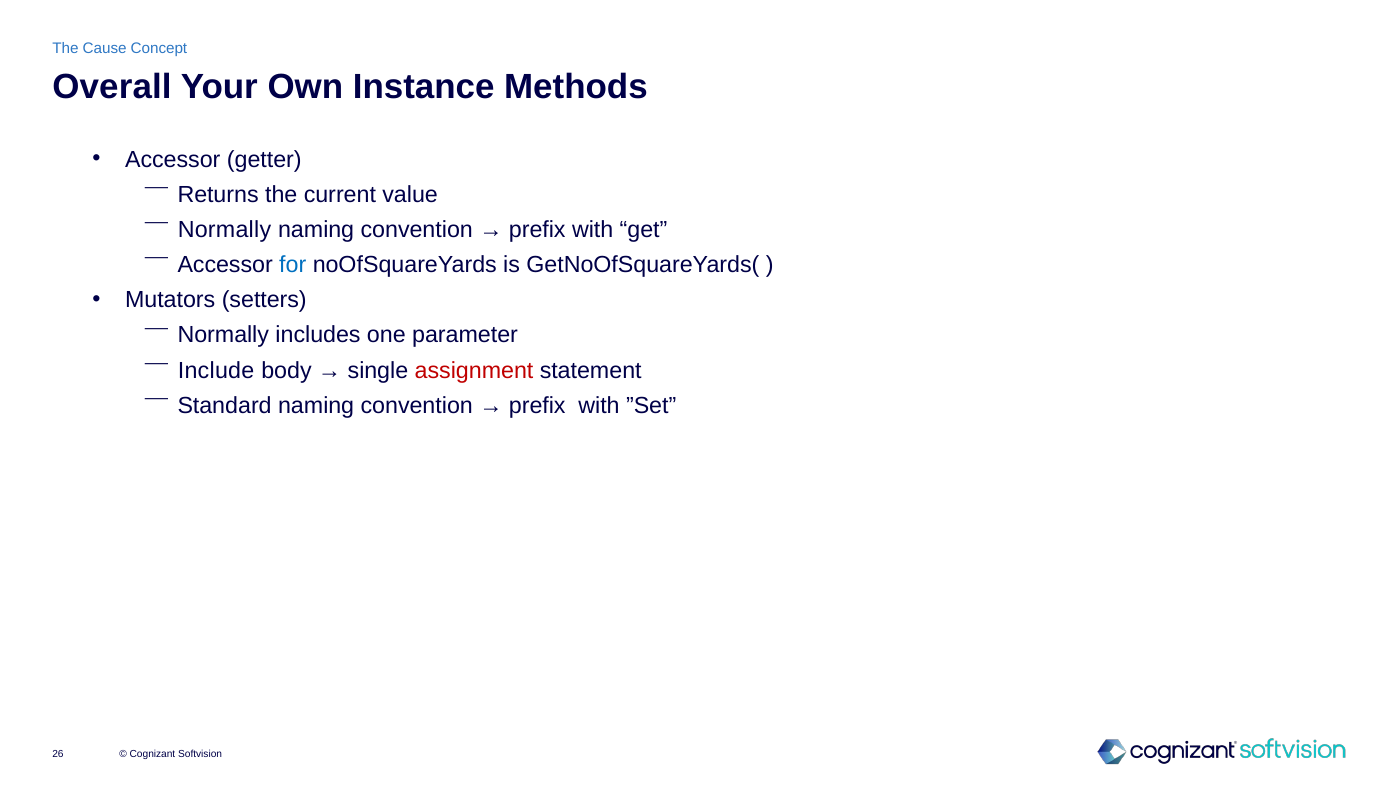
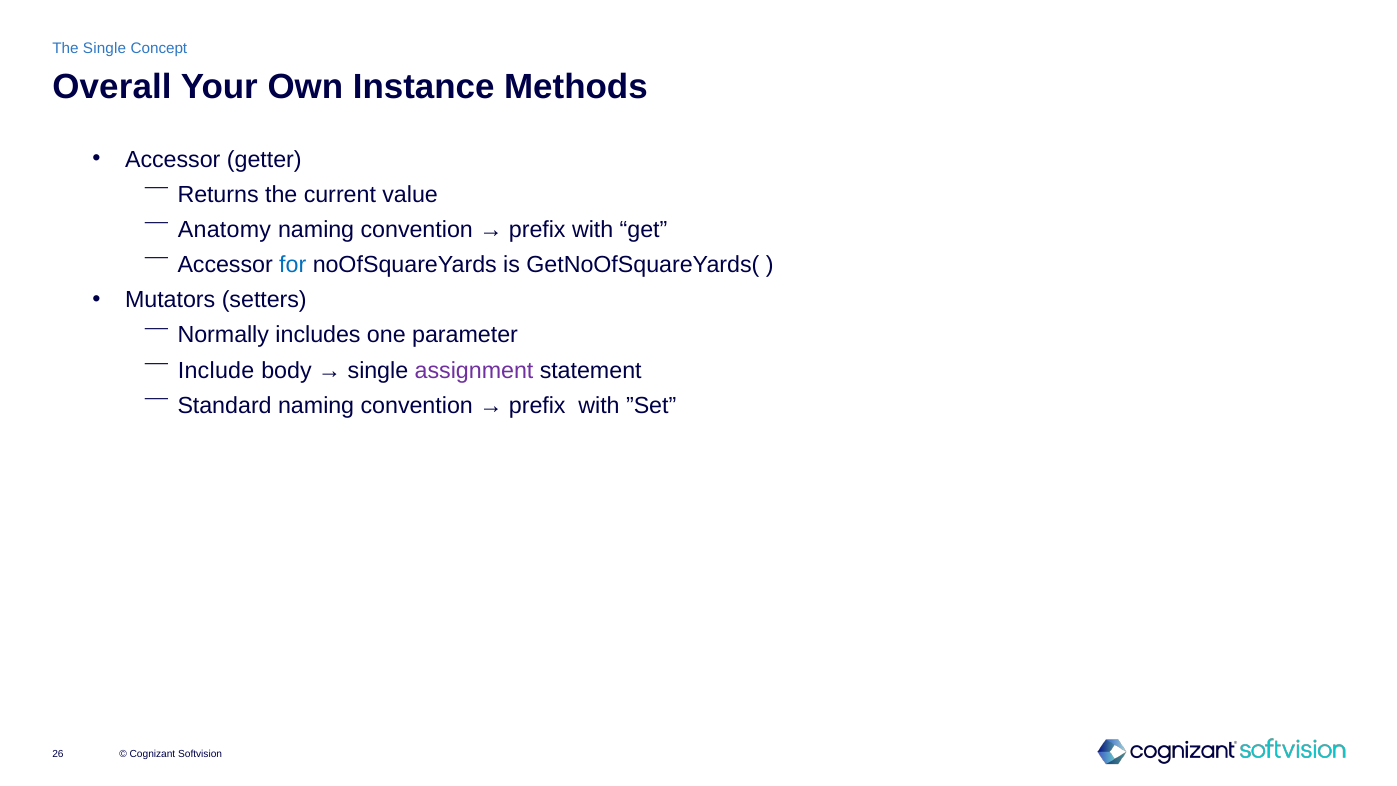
The Cause: Cause -> Single
Normally at (224, 230): Normally -> Anatomy
assignment colour: red -> purple
